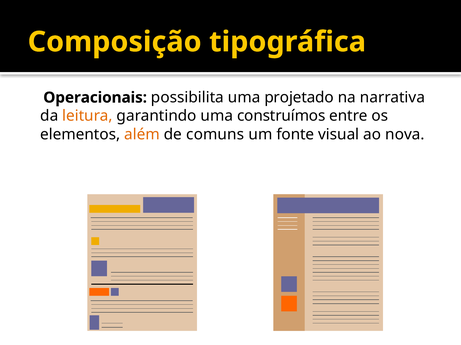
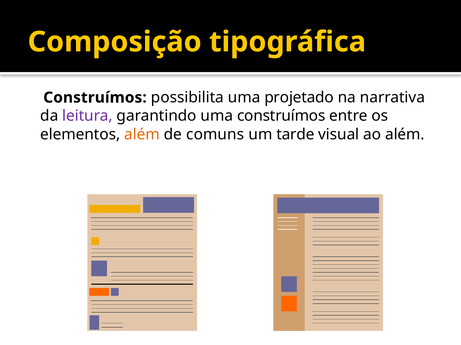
Operacionais at (95, 98): Operacionais -> Construímos
leitura colour: orange -> purple
fonte: fonte -> tarde
ao nova: nova -> além
